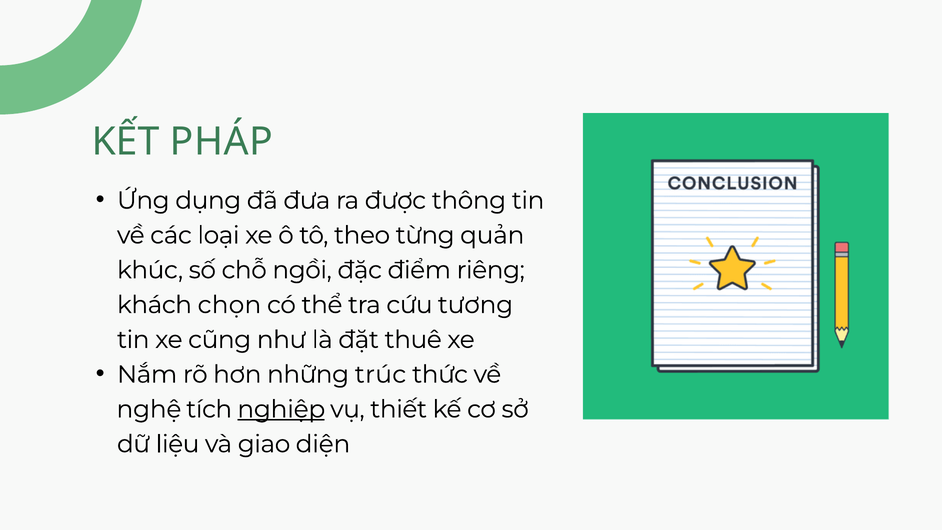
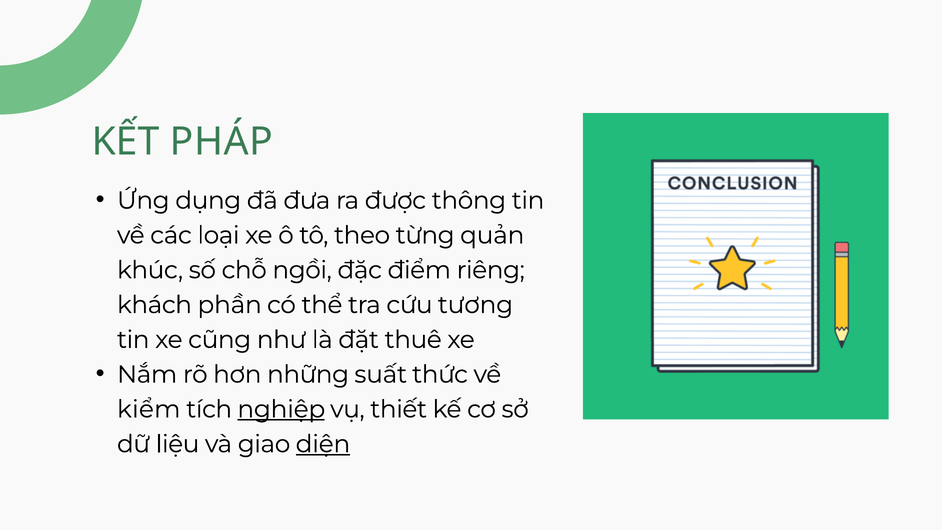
chọn: chọn -> phần
trúc: trúc -> suất
nghệ: nghệ -> kiểm
diện underline: none -> present
